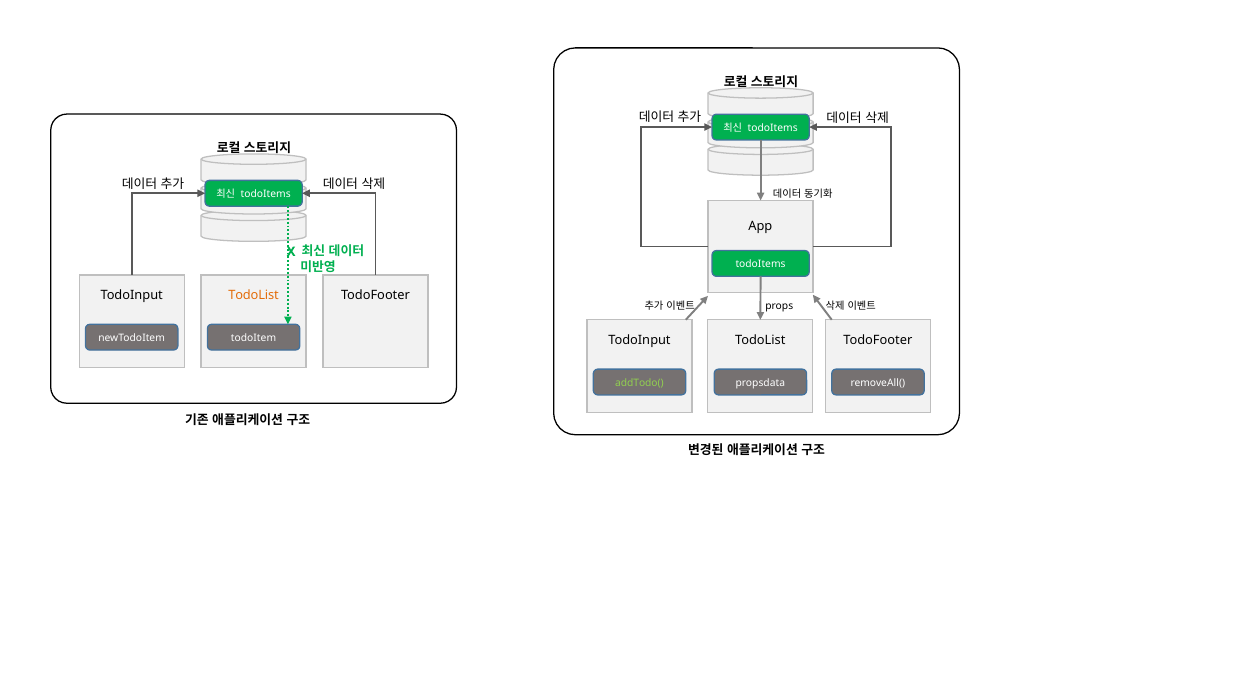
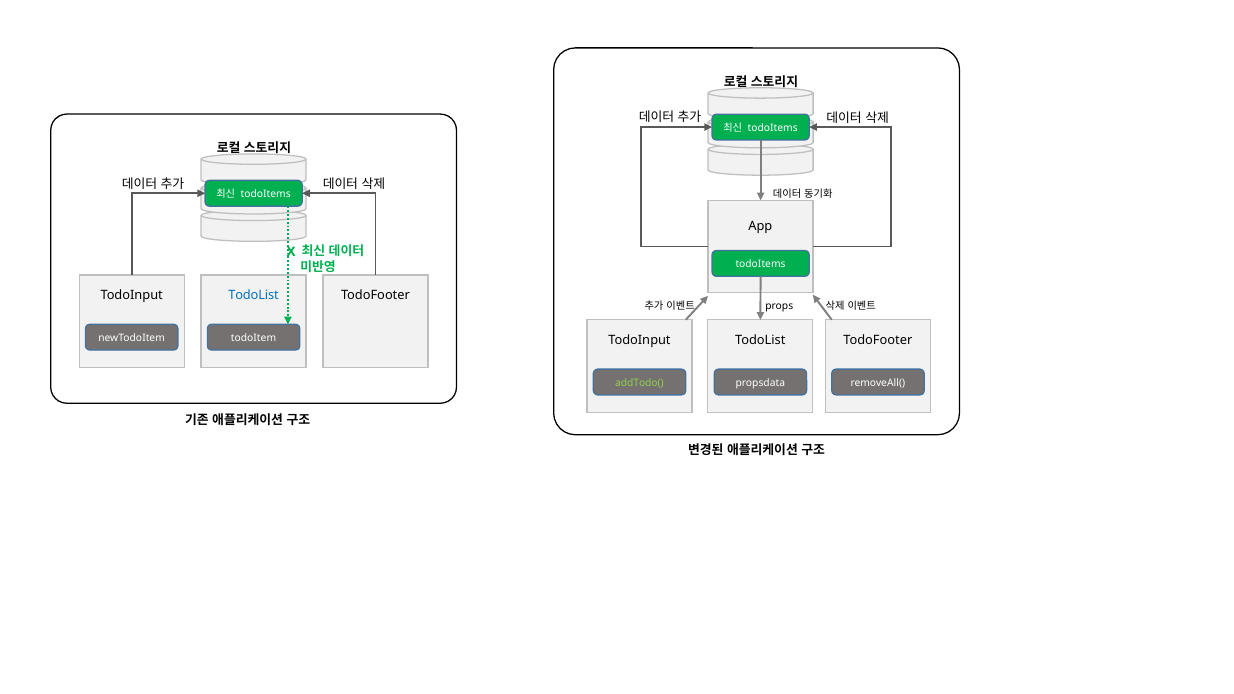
TodoList at (254, 295) colour: orange -> blue
